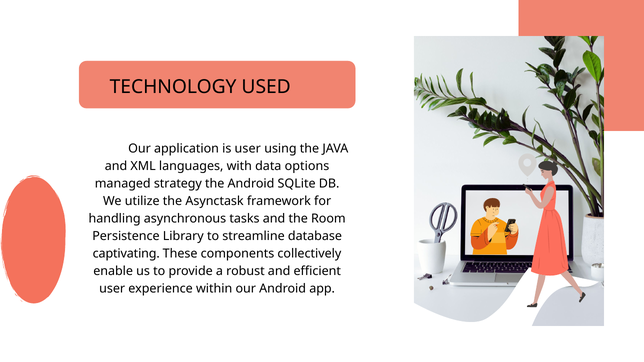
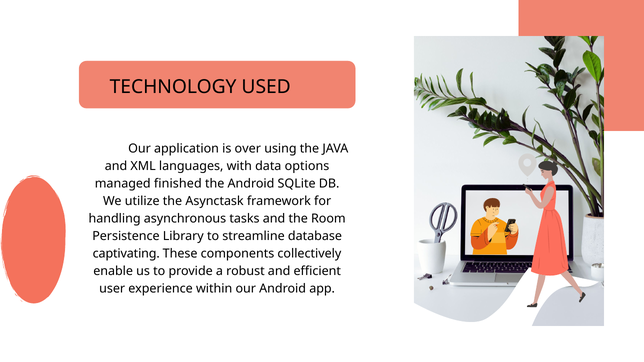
is user: user -> over
strategy: strategy -> finished
